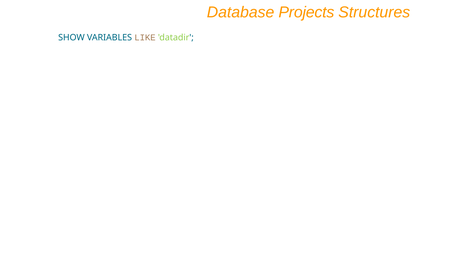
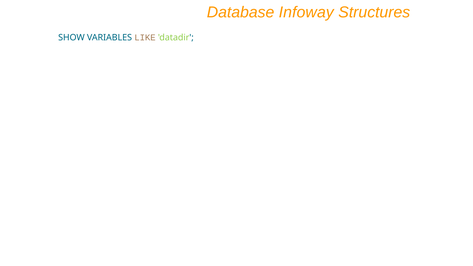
Projects: Projects -> Infoway
